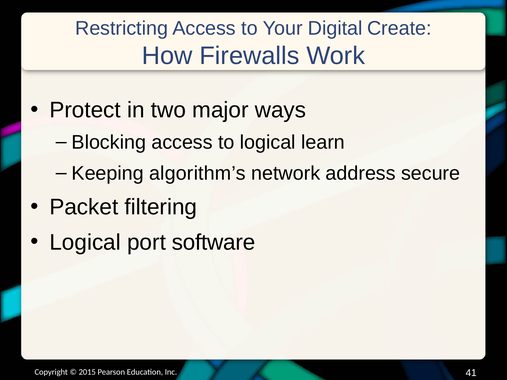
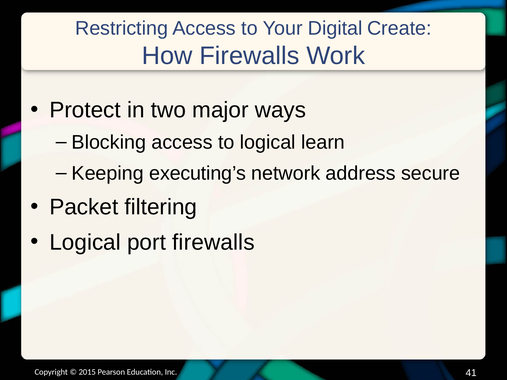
algorithm’s: algorithm’s -> executing’s
port software: software -> firewalls
